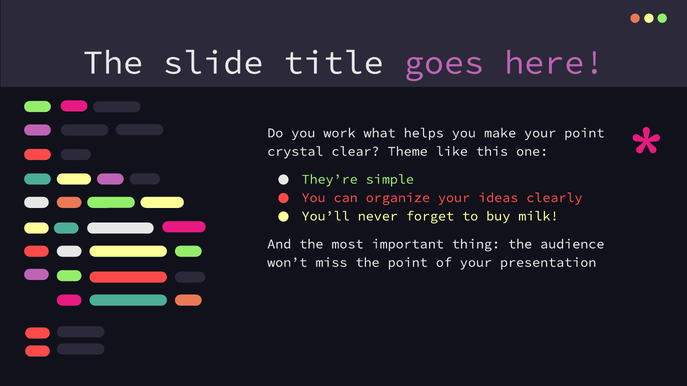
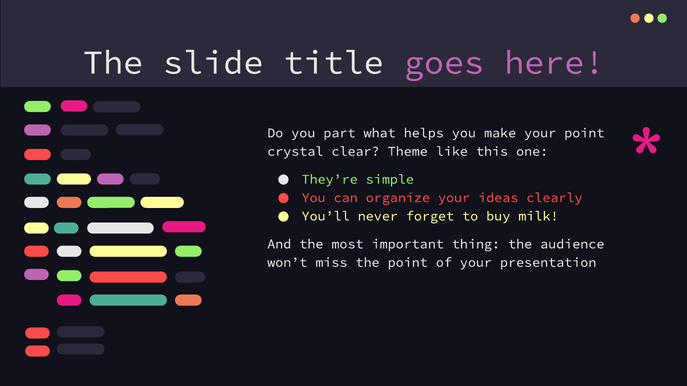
work: work -> part
